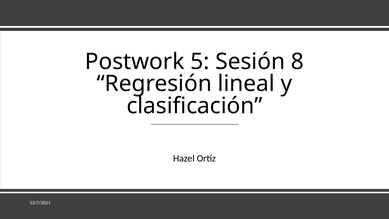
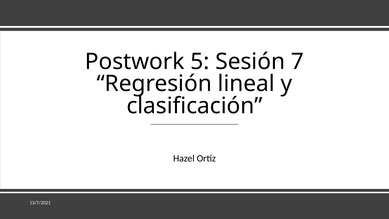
8: 8 -> 7
